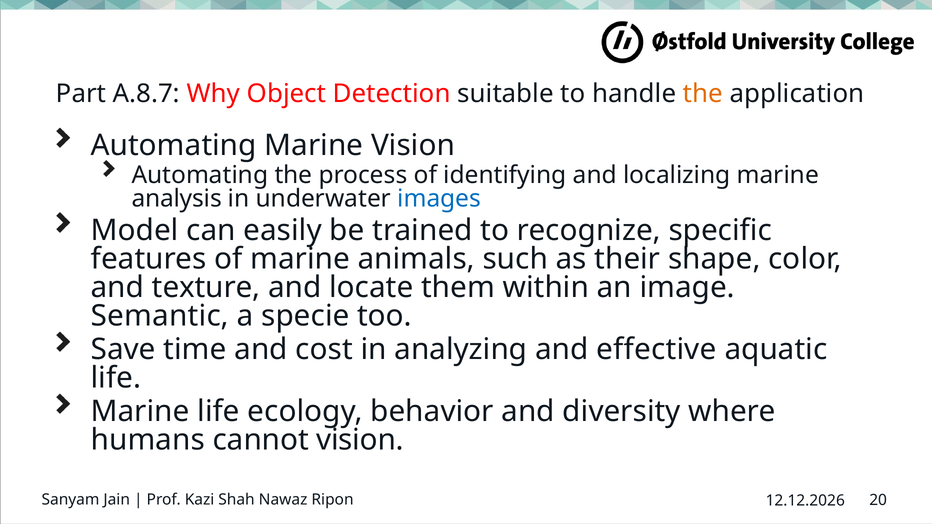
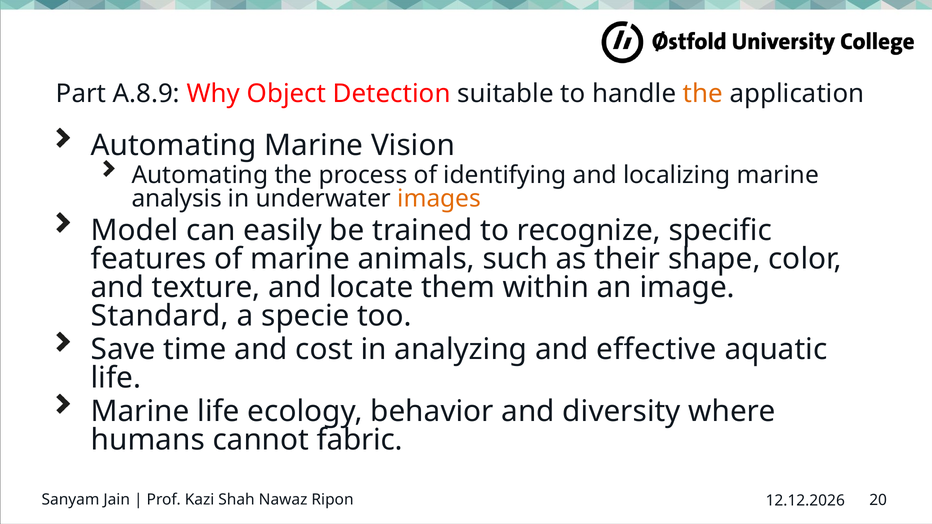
A.8.7: A.8.7 -> A.8.9
images colour: blue -> orange
Semantic: Semantic -> Standard
cannot vision: vision -> fabric
